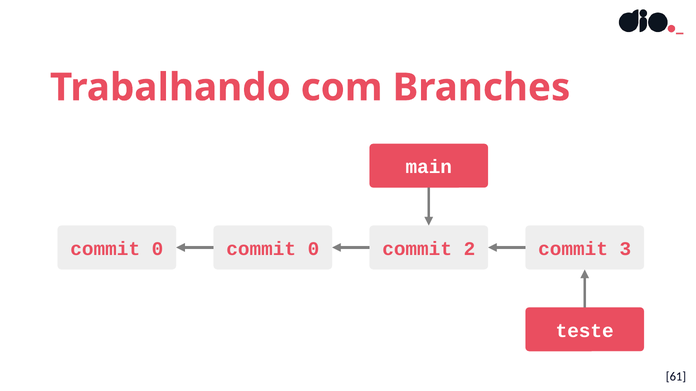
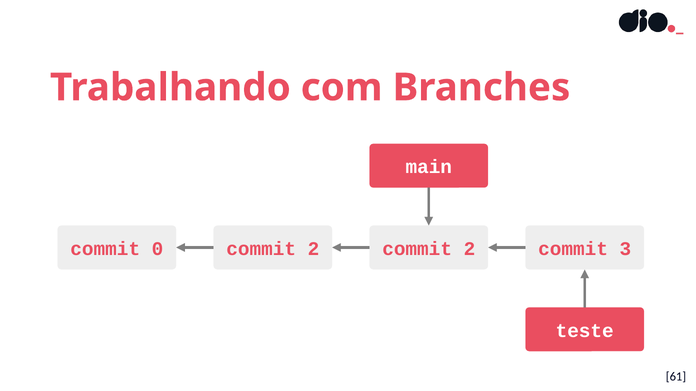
0 at (314, 249): 0 -> 2
